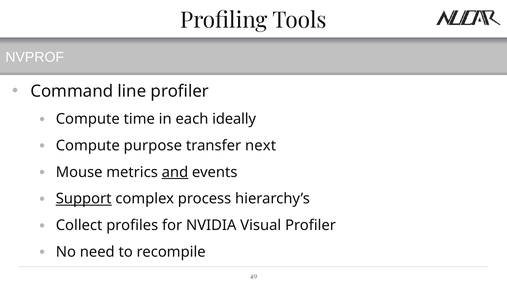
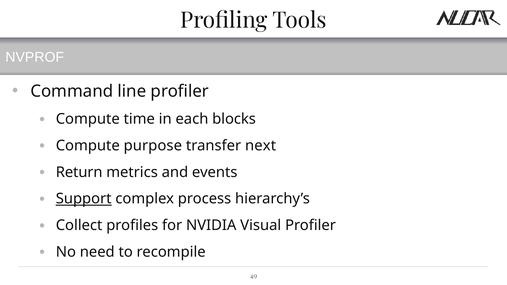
ideally: ideally -> blocks
Mouse: Mouse -> Return
and underline: present -> none
